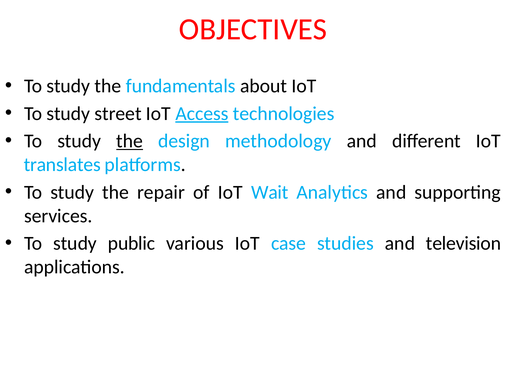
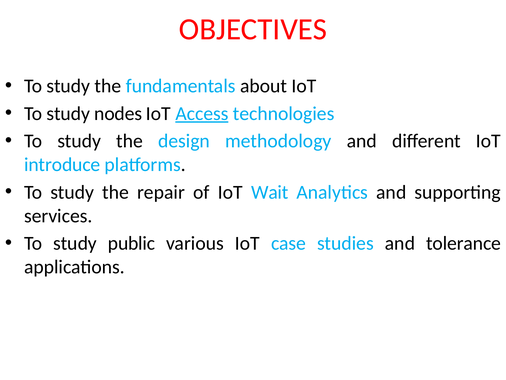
street: street -> nodes
the at (130, 141) underline: present -> none
translates: translates -> introduce
television: television -> tolerance
